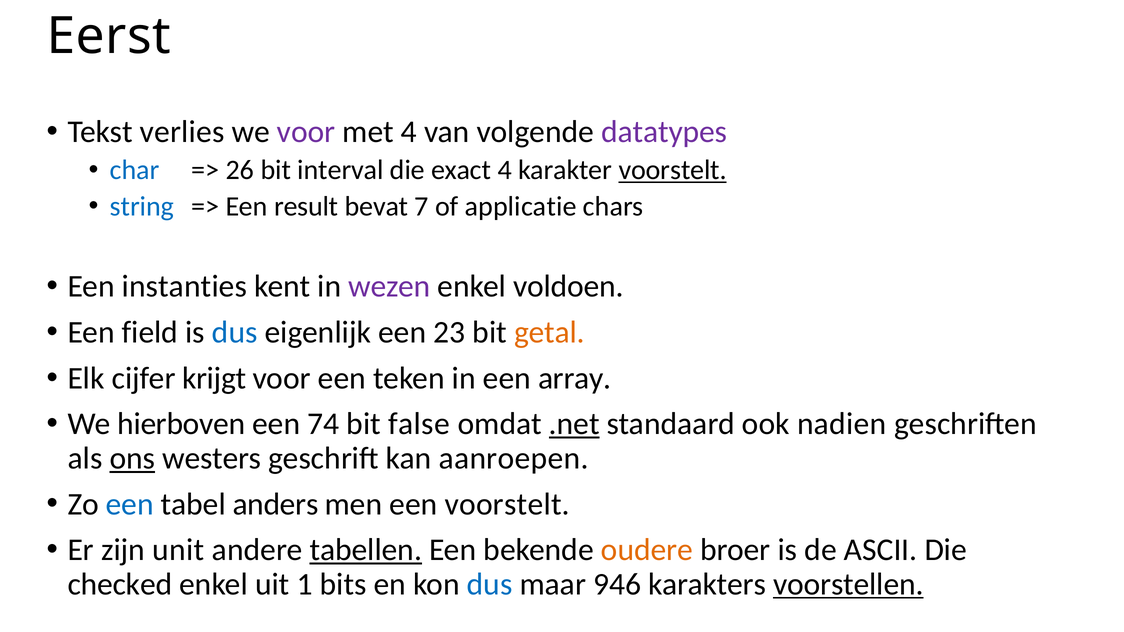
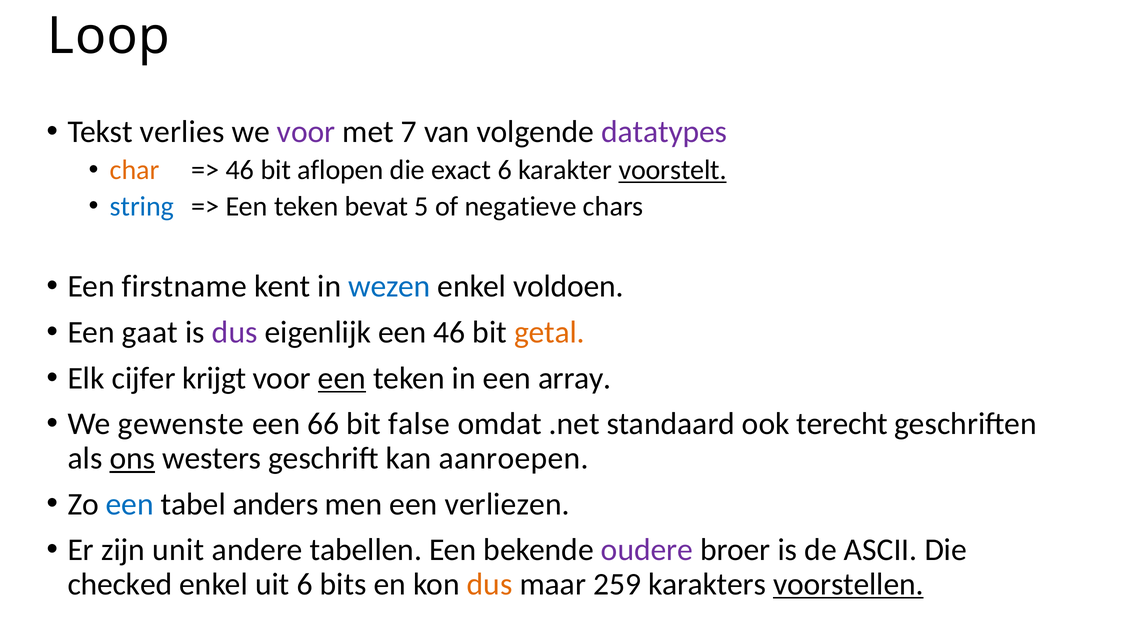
Eerst: Eerst -> Loop
met 4: 4 -> 7
char colour: blue -> orange
26 at (240, 170): 26 -> 46
interval: interval -> aflopen
exact 4: 4 -> 6
result at (306, 206): result -> teken
7: 7 -> 5
applicatie: applicatie -> negatieve
instanties: instanties -> firstname
wezen colour: purple -> blue
field: field -> gaat
dus at (235, 332) colour: blue -> purple
een 23: 23 -> 46
een at (342, 378) underline: none -> present
hierboven: hierboven -> gewenste
74: 74 -> 66
.net underline: present -> none
nadien: nadien -> terecht
een voorstelt: voorstelt -> verliezen
tabellen underline: present -> none
oudere colour: orange -> purple
uit 1: 1 -> 6
dus at (490, 584) colour: blue -> orange
946: 946 -> 259
